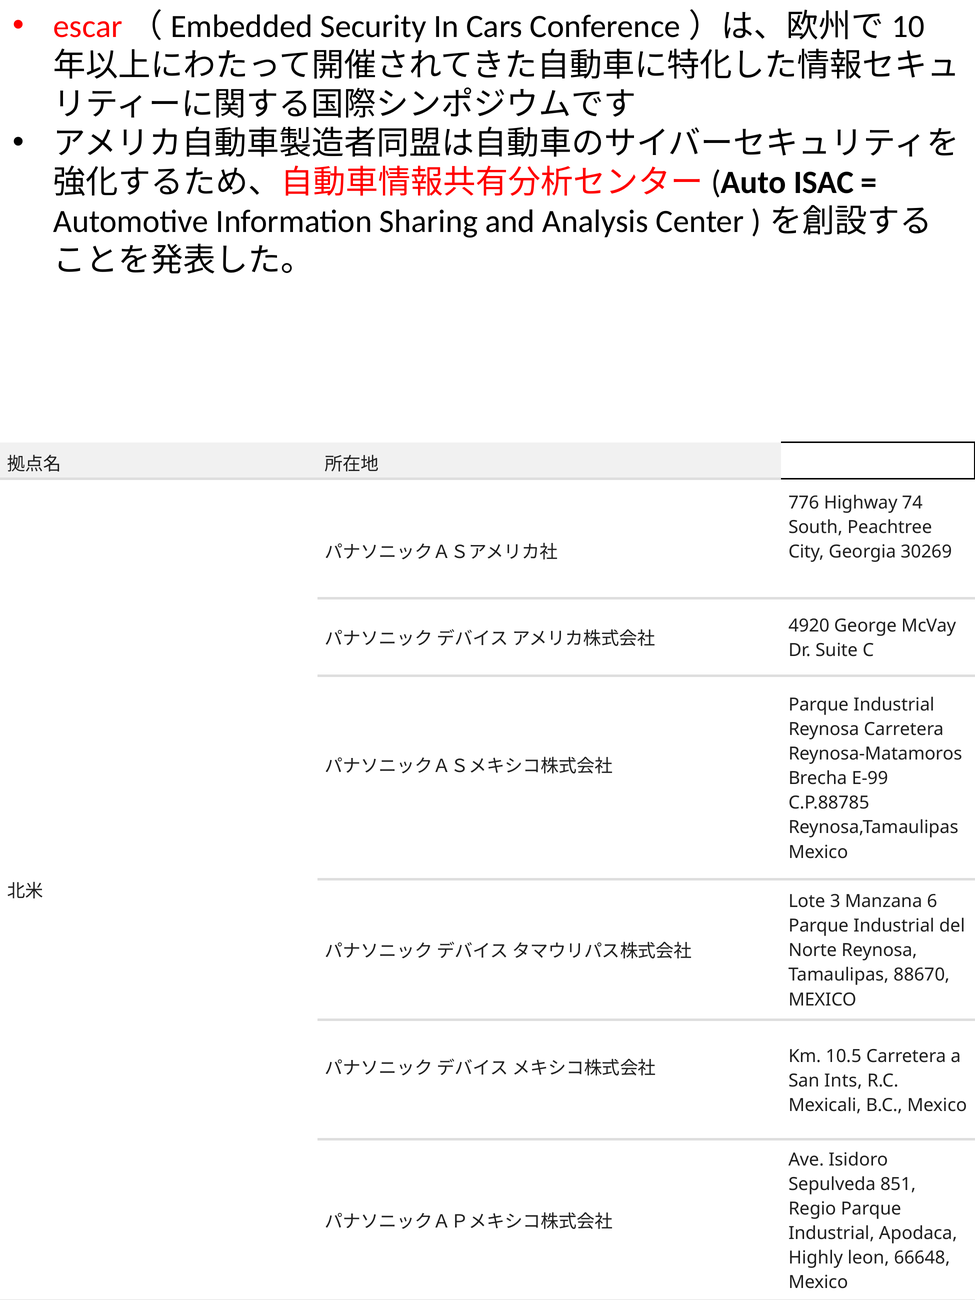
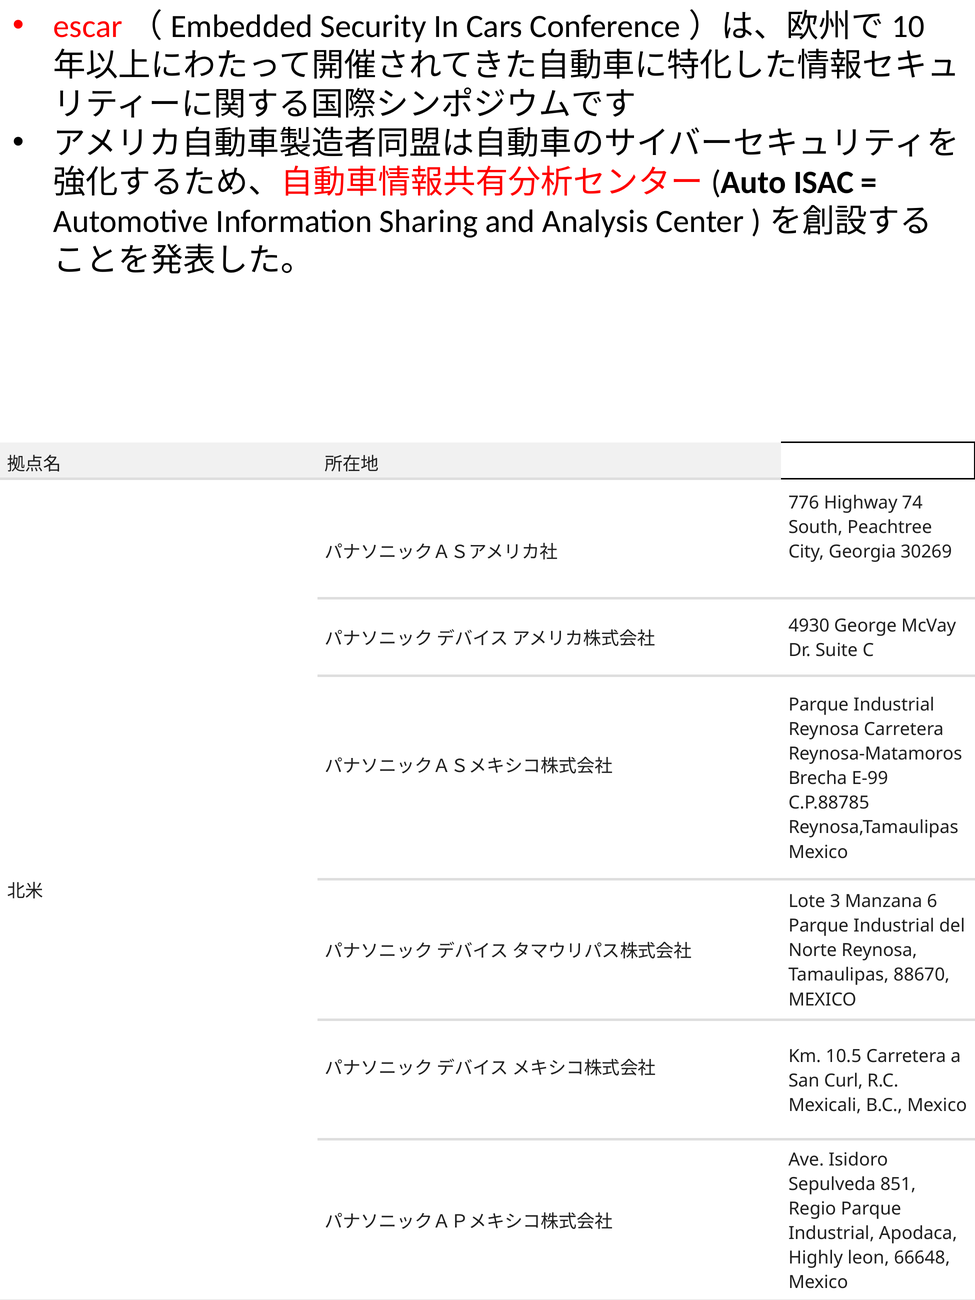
4920: 4920 -> 4930
Ints: Ints -> Curl
